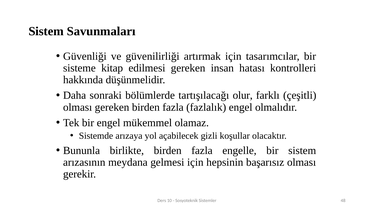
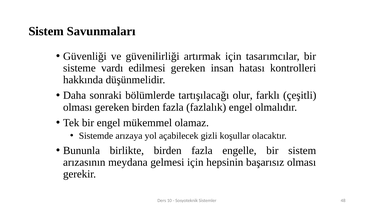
kitap: kitap -> vardı
